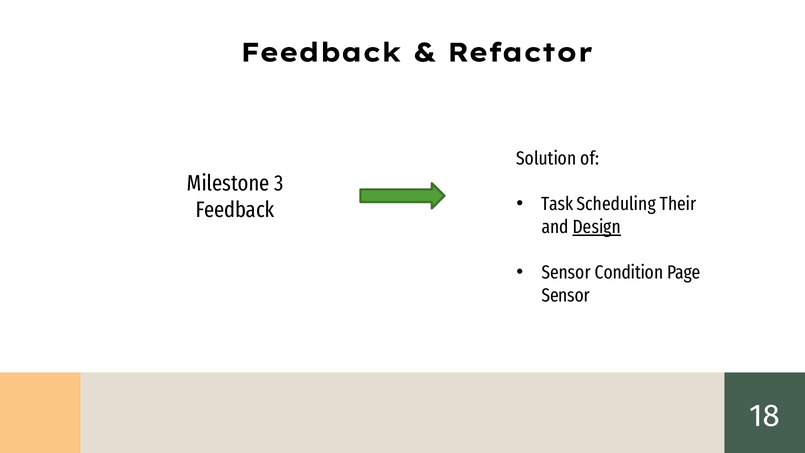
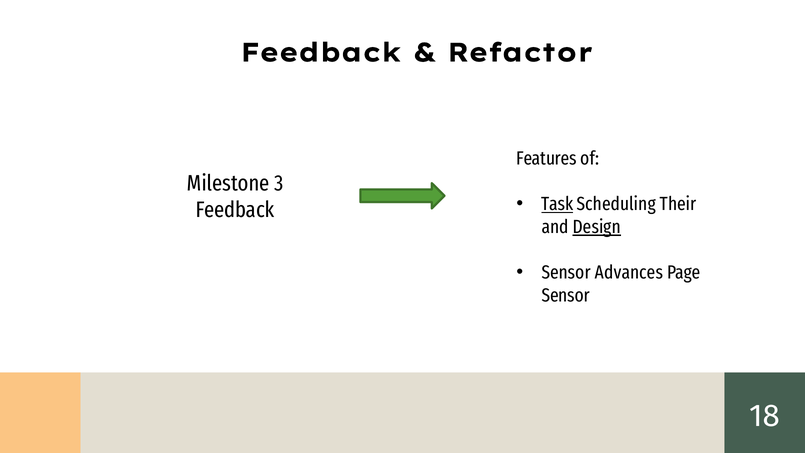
Solution: Solution -> Features
Task underline: none -> present
Condition: Condition -> Advances
